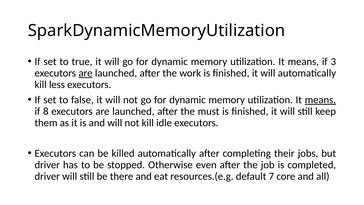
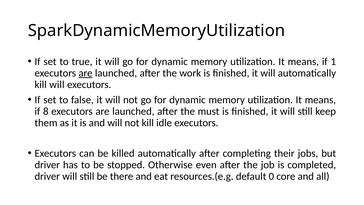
3: 3 -> 1
kill less: less -> will
means at (320, 100) underline: present -> none
7: 7 -> 0
